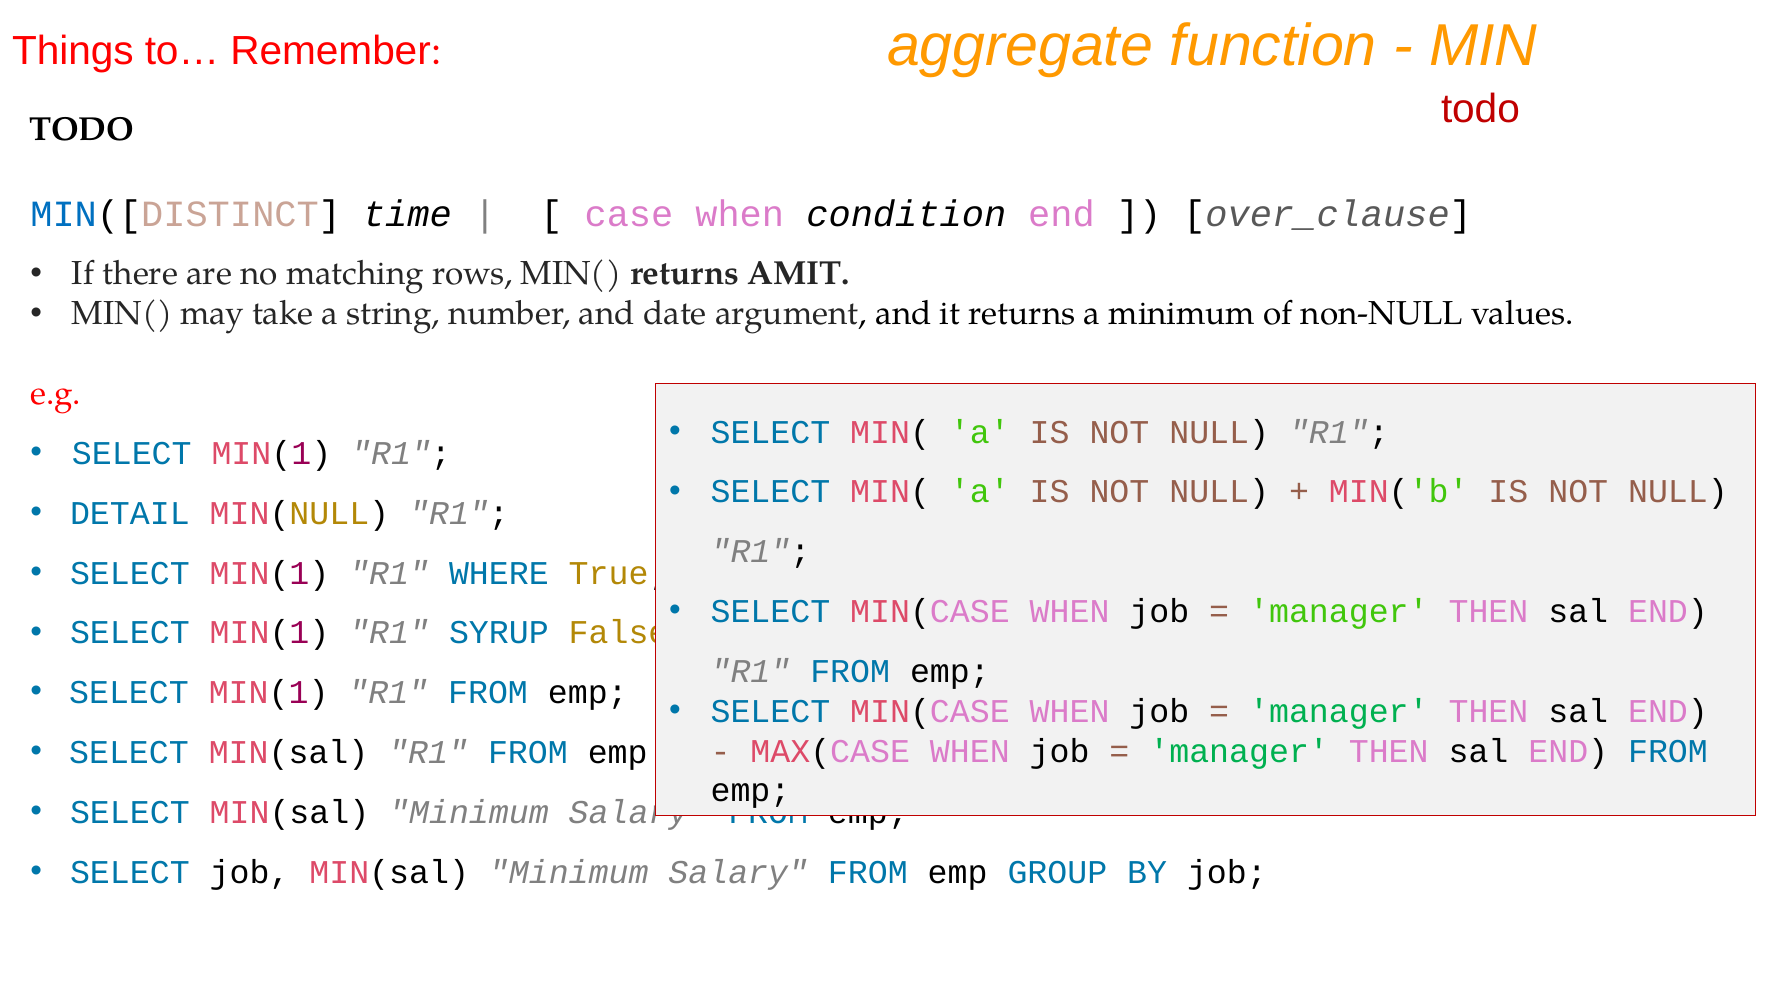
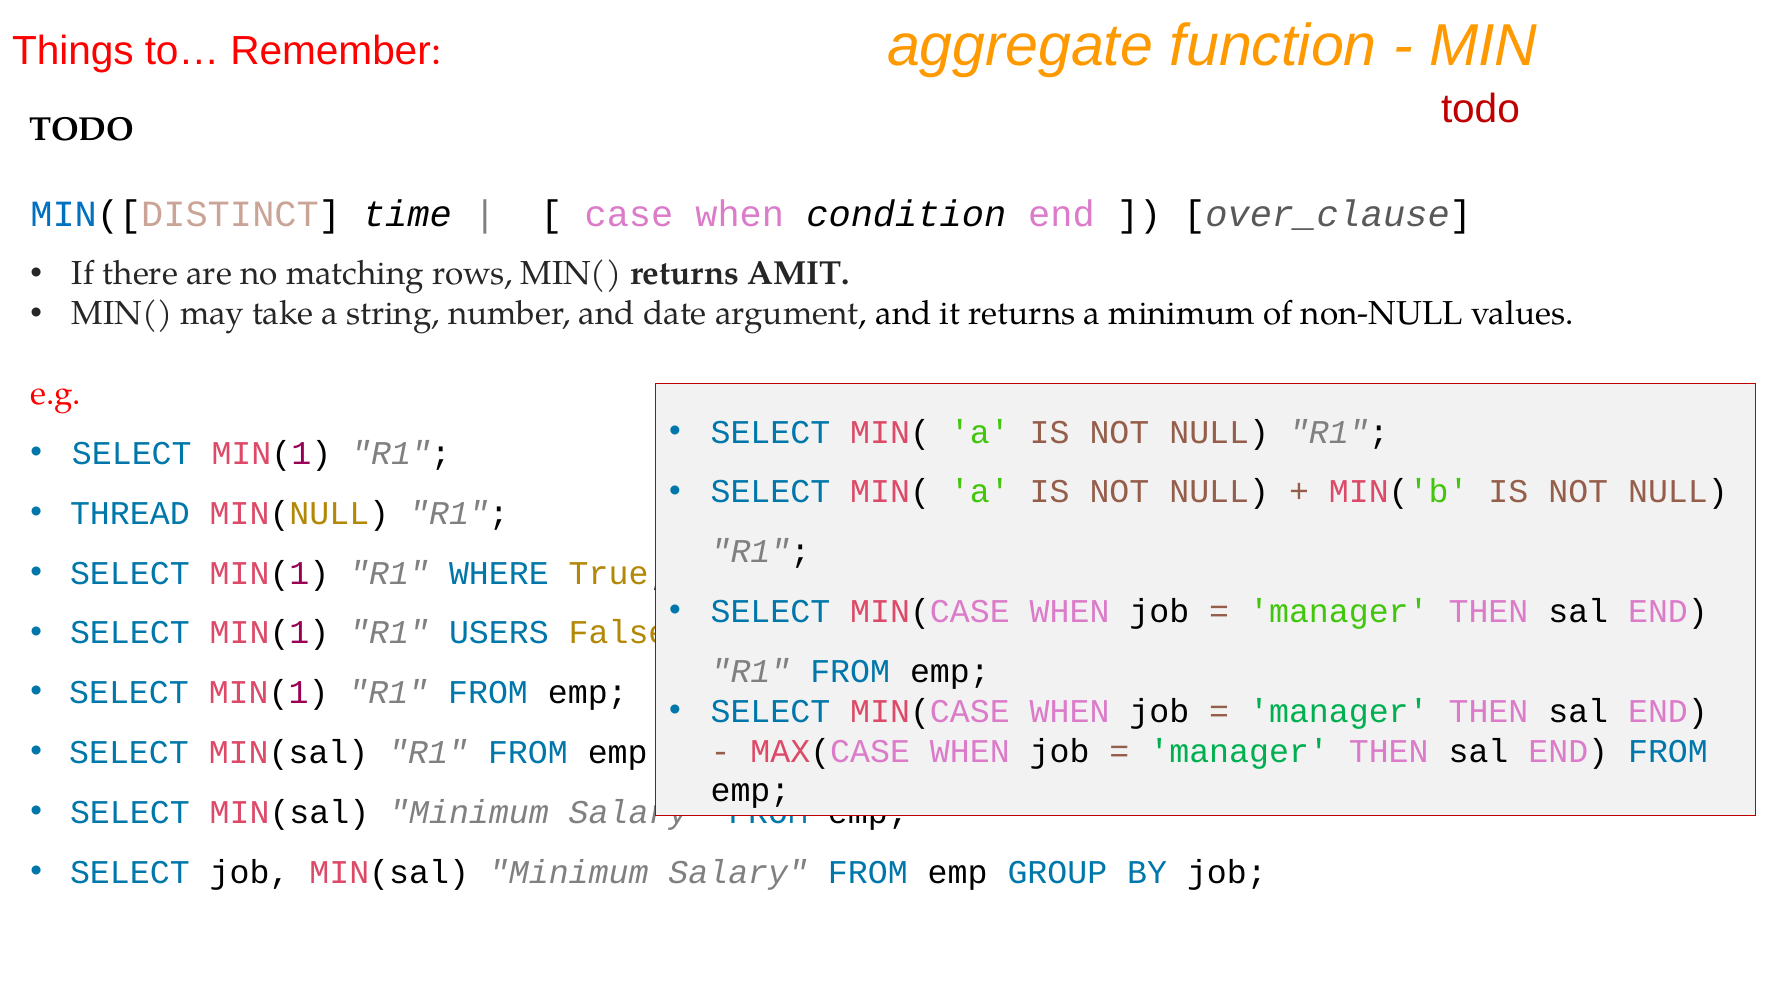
DETAIL: DETAIL -> THREAD
SYRUP: SYRUP -> USERS
